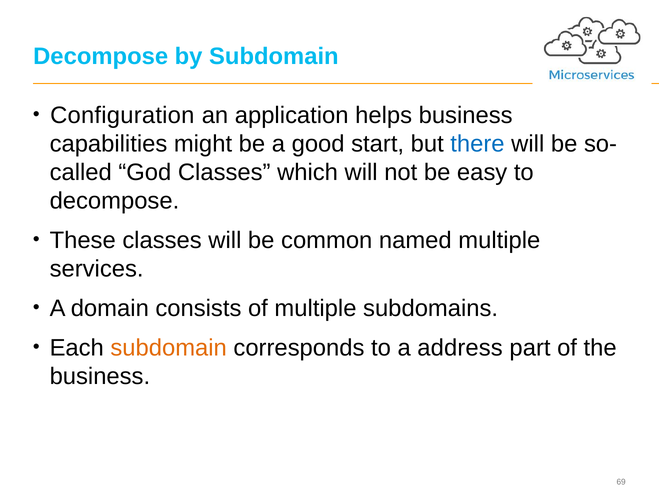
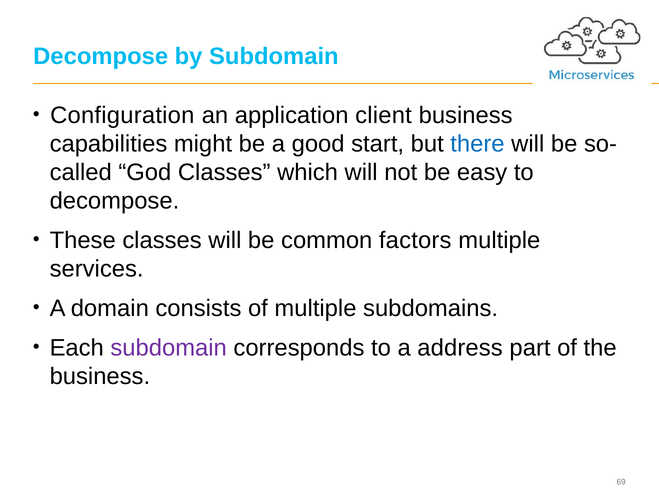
helps: helps -> client
named: named -> factors
subdomain at (169, 348) colour: orange -> purple
